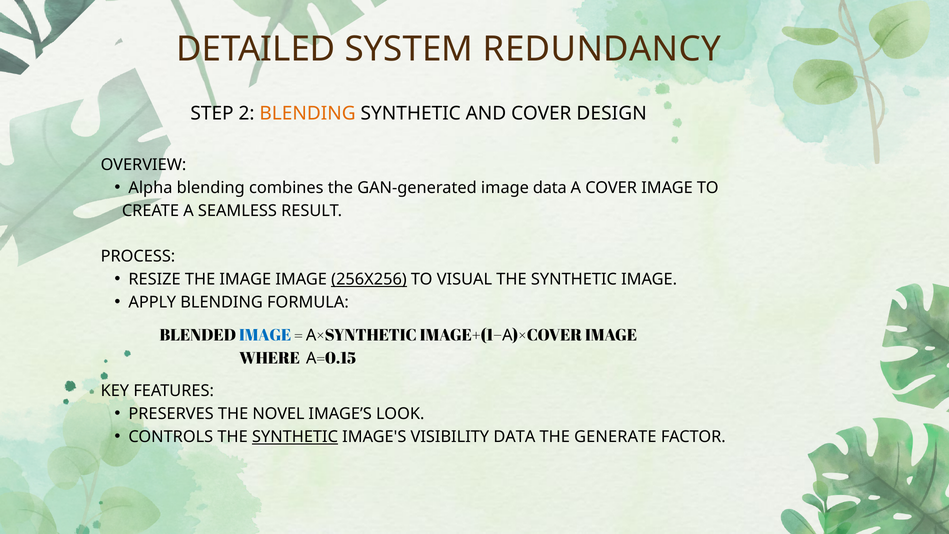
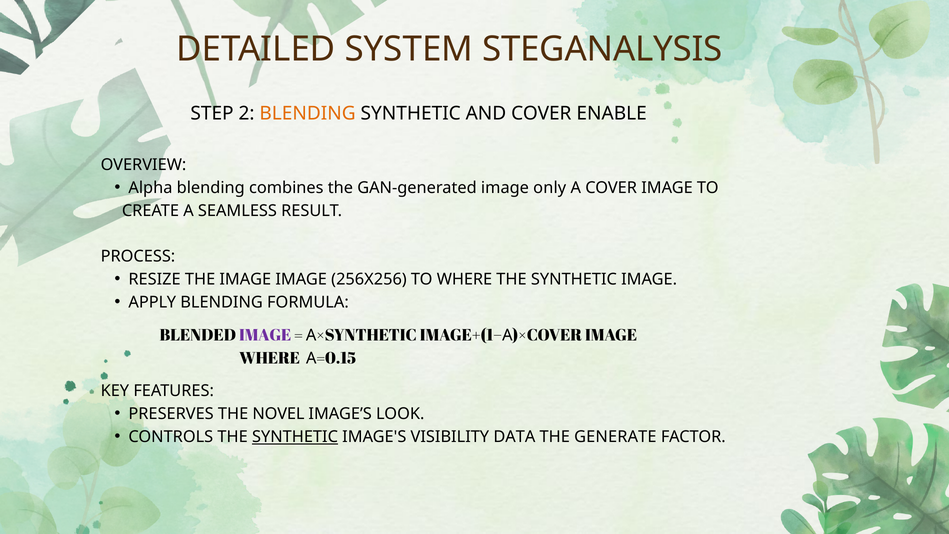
REDUNDANCY: REDUNDANCY -> STEGANALYSIS
DESIGN: DESIGN -> ENABLE
image data: data -> only
256X256 underline: present -> none
TO VISUAL: VISUAL -> WHERE
IMAGE at (265, 335) colour: blue -> purple
